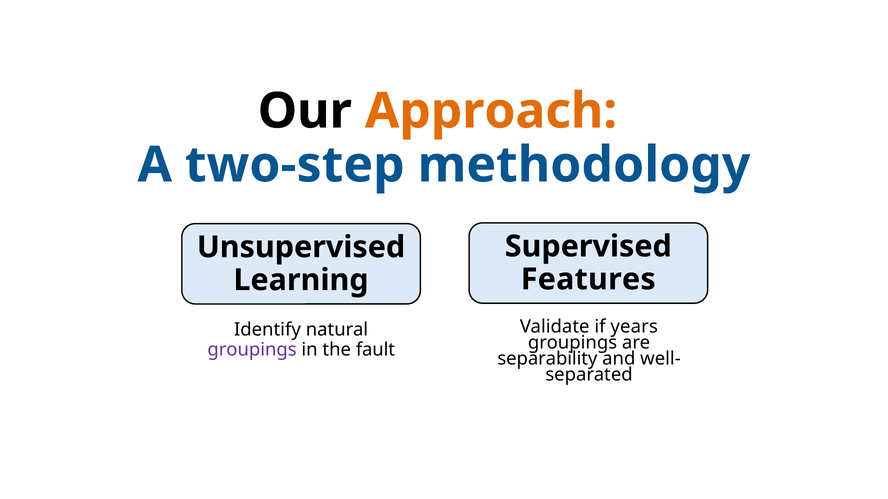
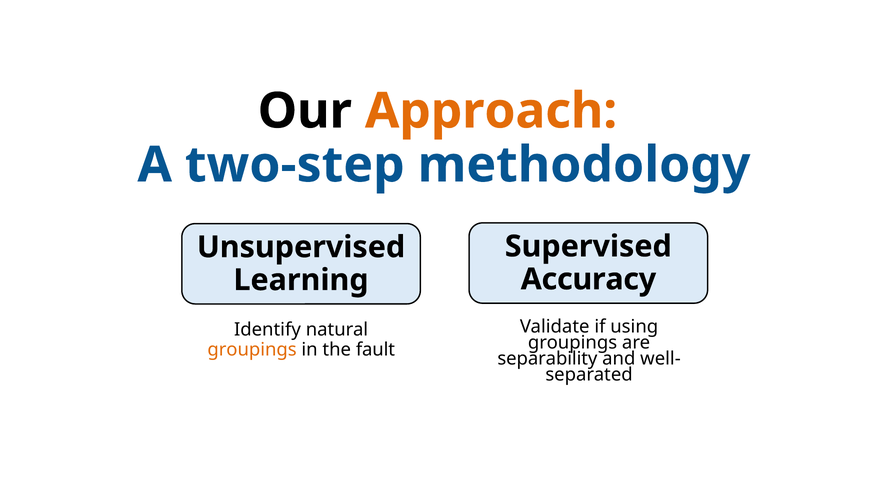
Features: Features -> Accuracy
years: years -> using
groupings at (252, 350) colour: purple -> orange
